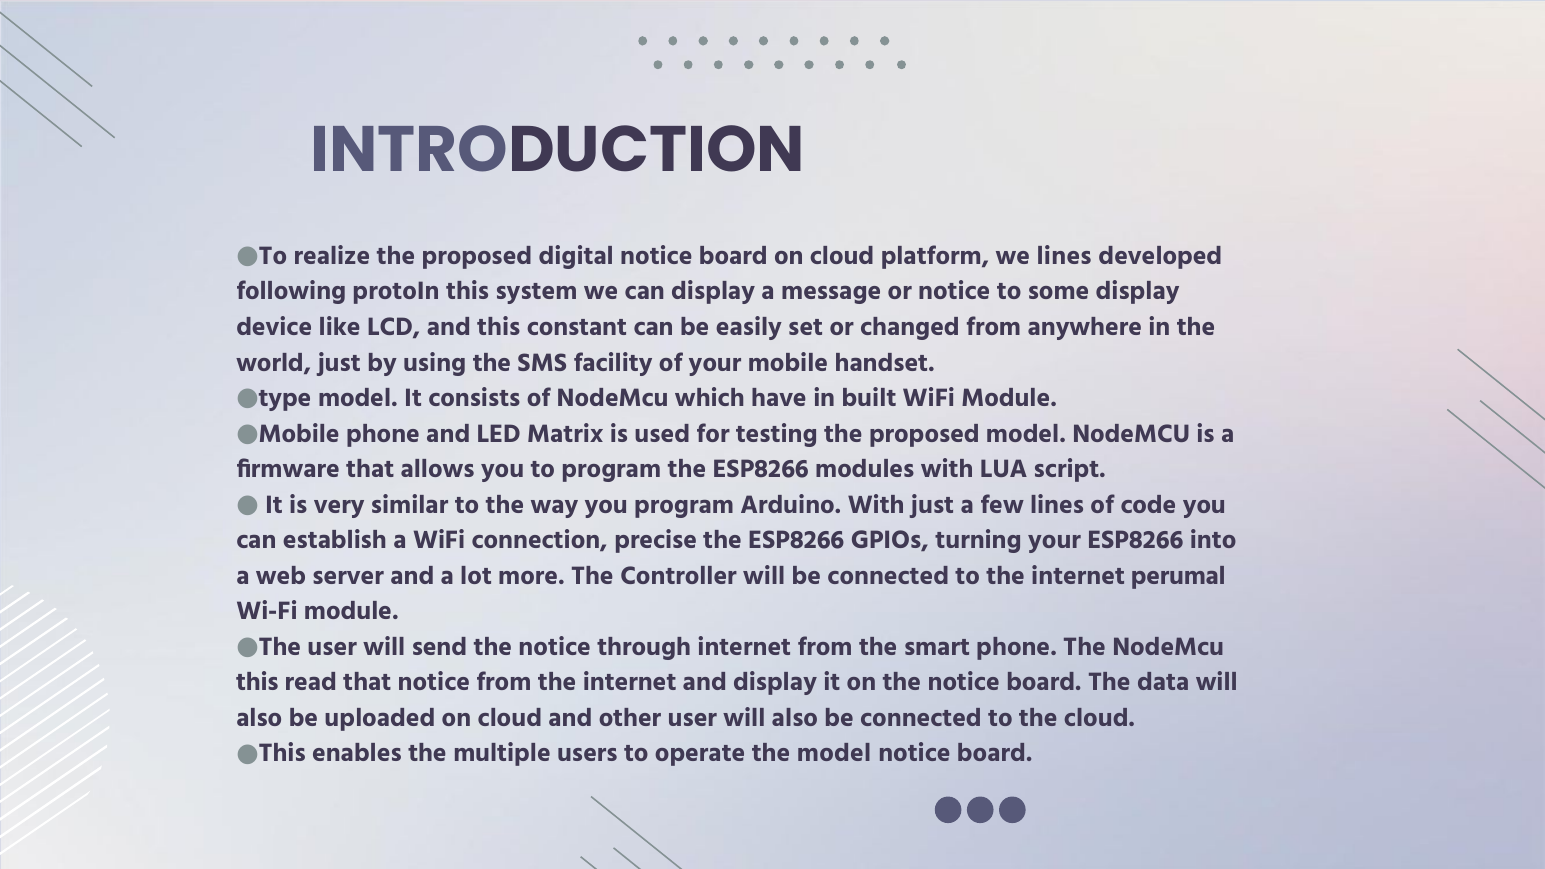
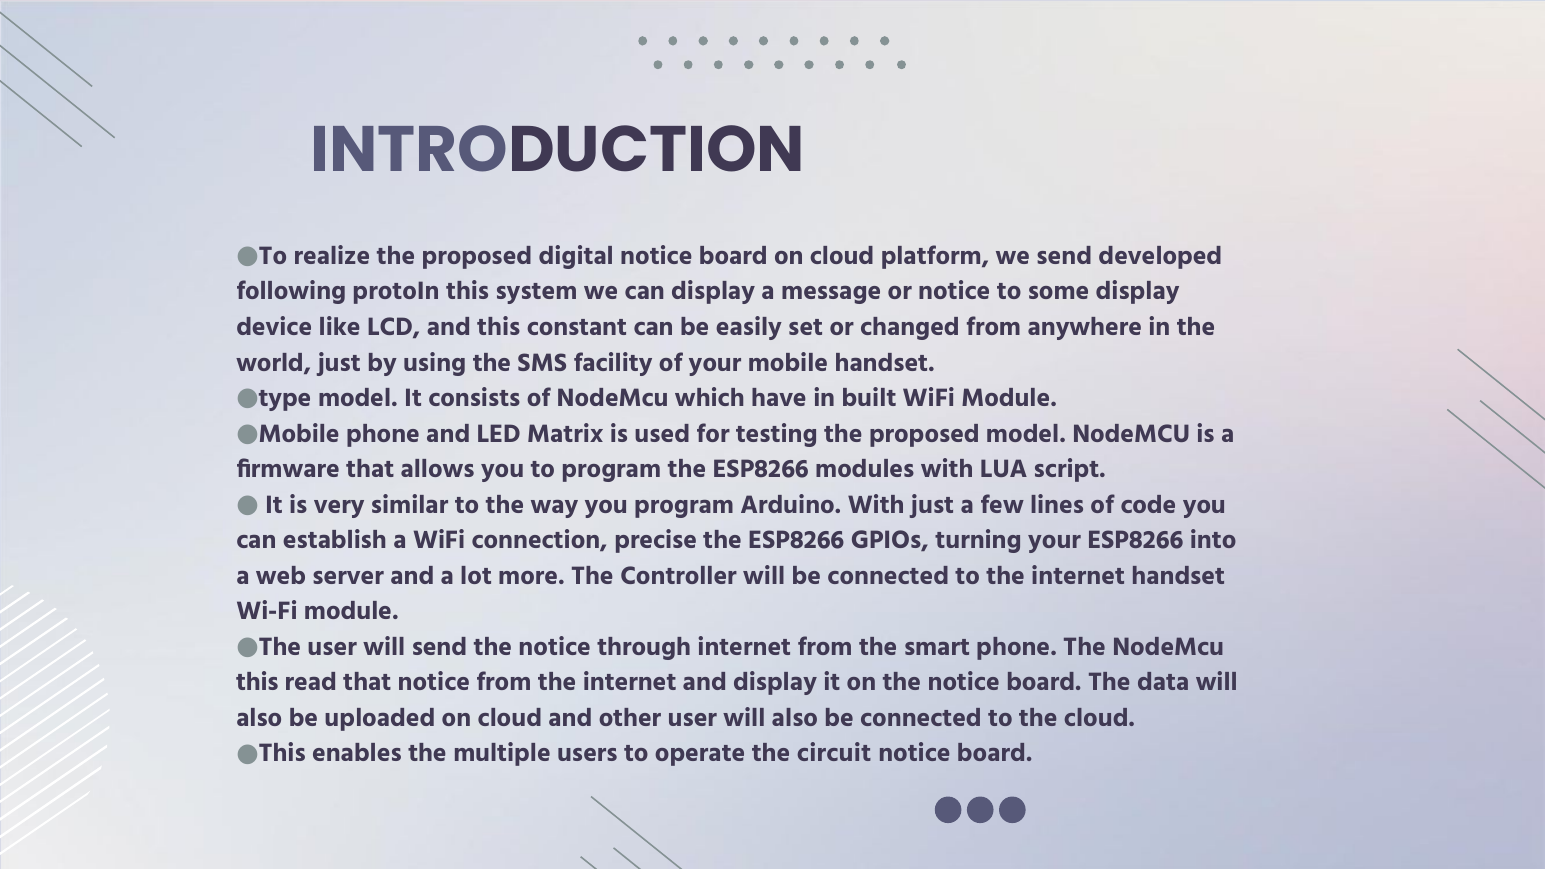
we lines: lines -> send
internet perumal: perumal -> handset
the model: model -> circuit
